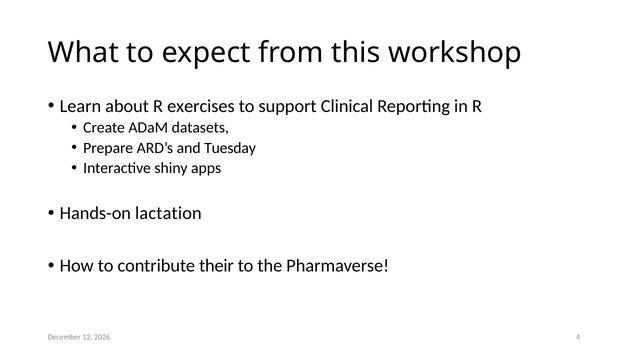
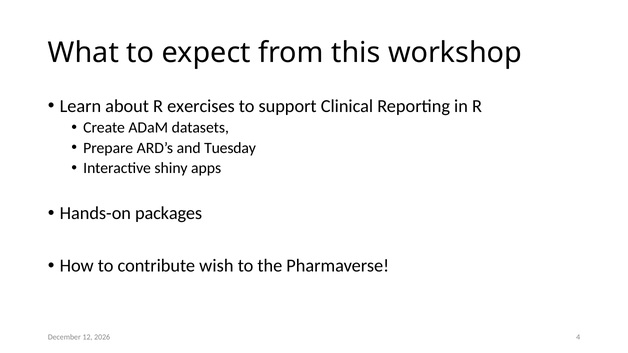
lactation: lactation -> packages
their: their -> wish
